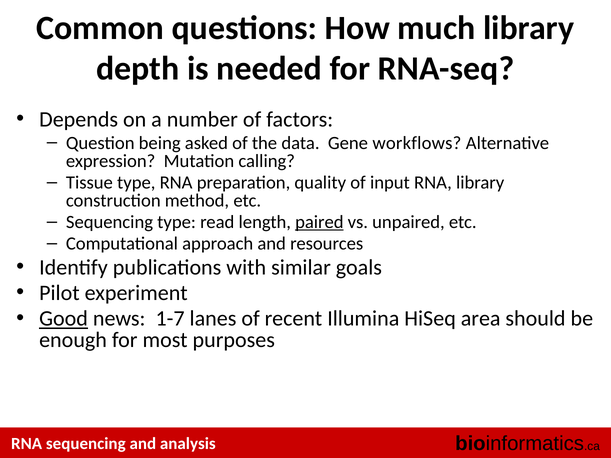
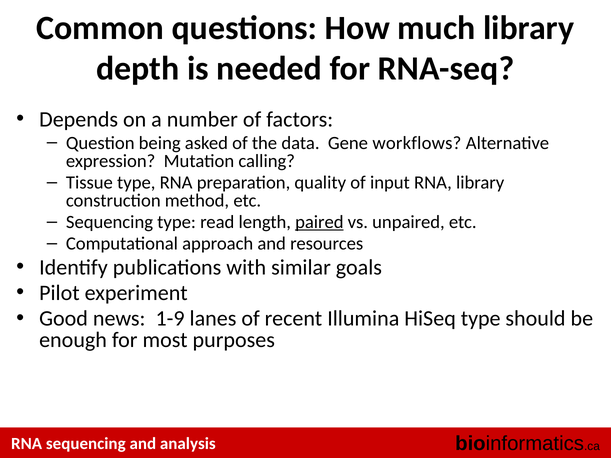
Good underline: present -> none
1-7: 1-7 -> 1-9
HiSeq area: area -> type
